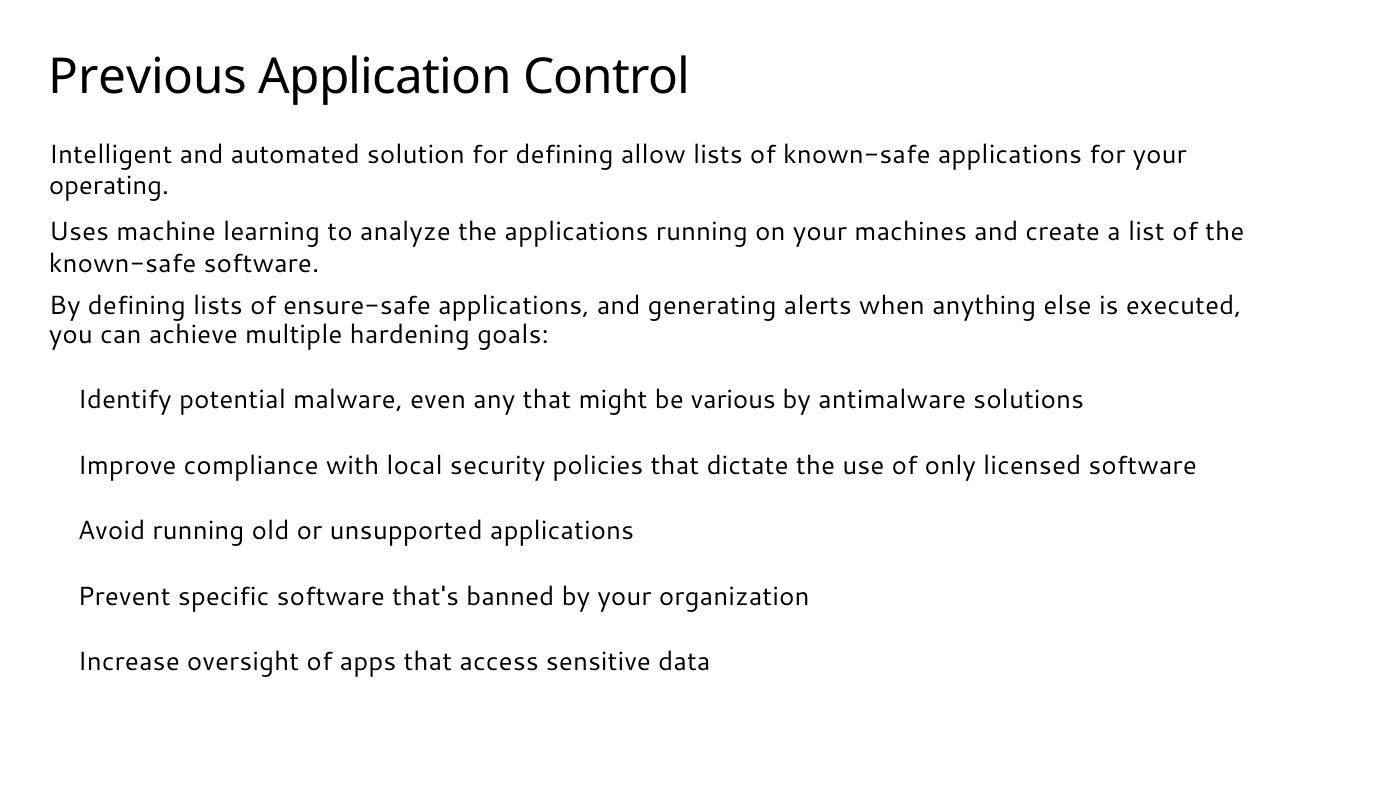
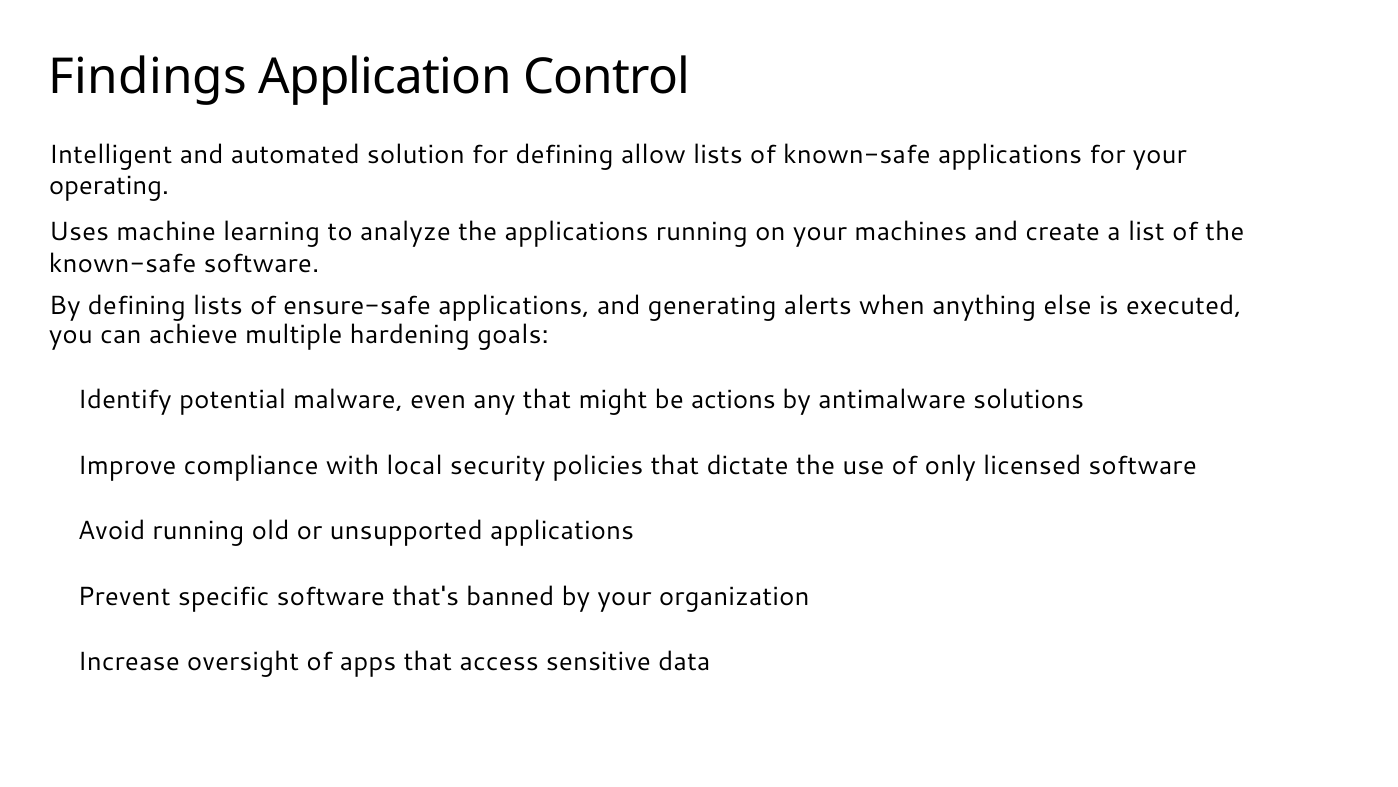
Previous: Previous -> Findings
various: various -> actions
